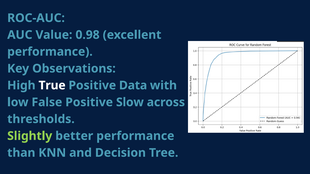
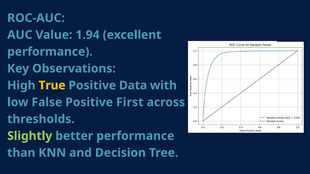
0.98: 0.98 -> 1.94
True colour: white -> yellow
Slow: Slow -> First
